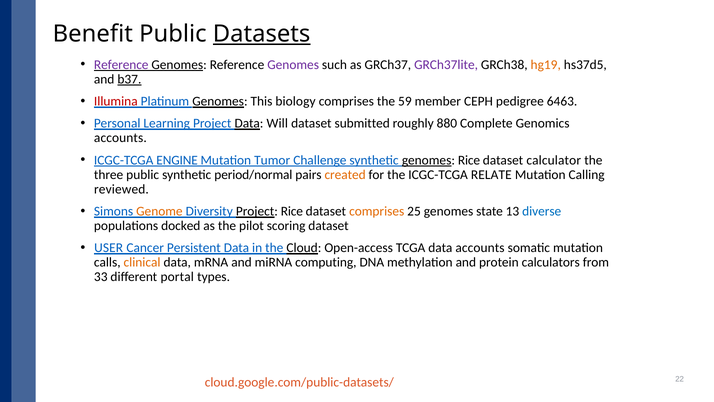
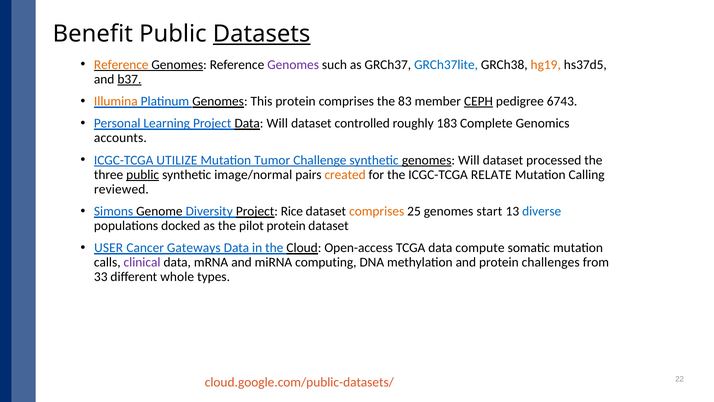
Reference at (121, 65) colour: purple -> orange
GRCh37lite colour: purple -> blue
Illumina colour: red -> orange
This biology: biology -> protein
59: 59 -> 83
CEPH underline: none -> present
6463: 6463 -> 6743
submitted: submitted -> controlled
880: 880 -> 183
ENGINE: ENGINE -> UTILIZE
genomes Rice: Rice -> Will
calculator: calculator -> processed
public at (143, 174) underline: none -> present
period/normal: period/normal -> image/normal
Genome colour: orange -> black
state: state -> start
pilot scoring: scoring -> protein
Persistent: Persistent -> Gateways
data accounts: accounts -> compute
clinical colour: orange -> purple
calculators: calculators -> challenges
portal: portal -> whole
